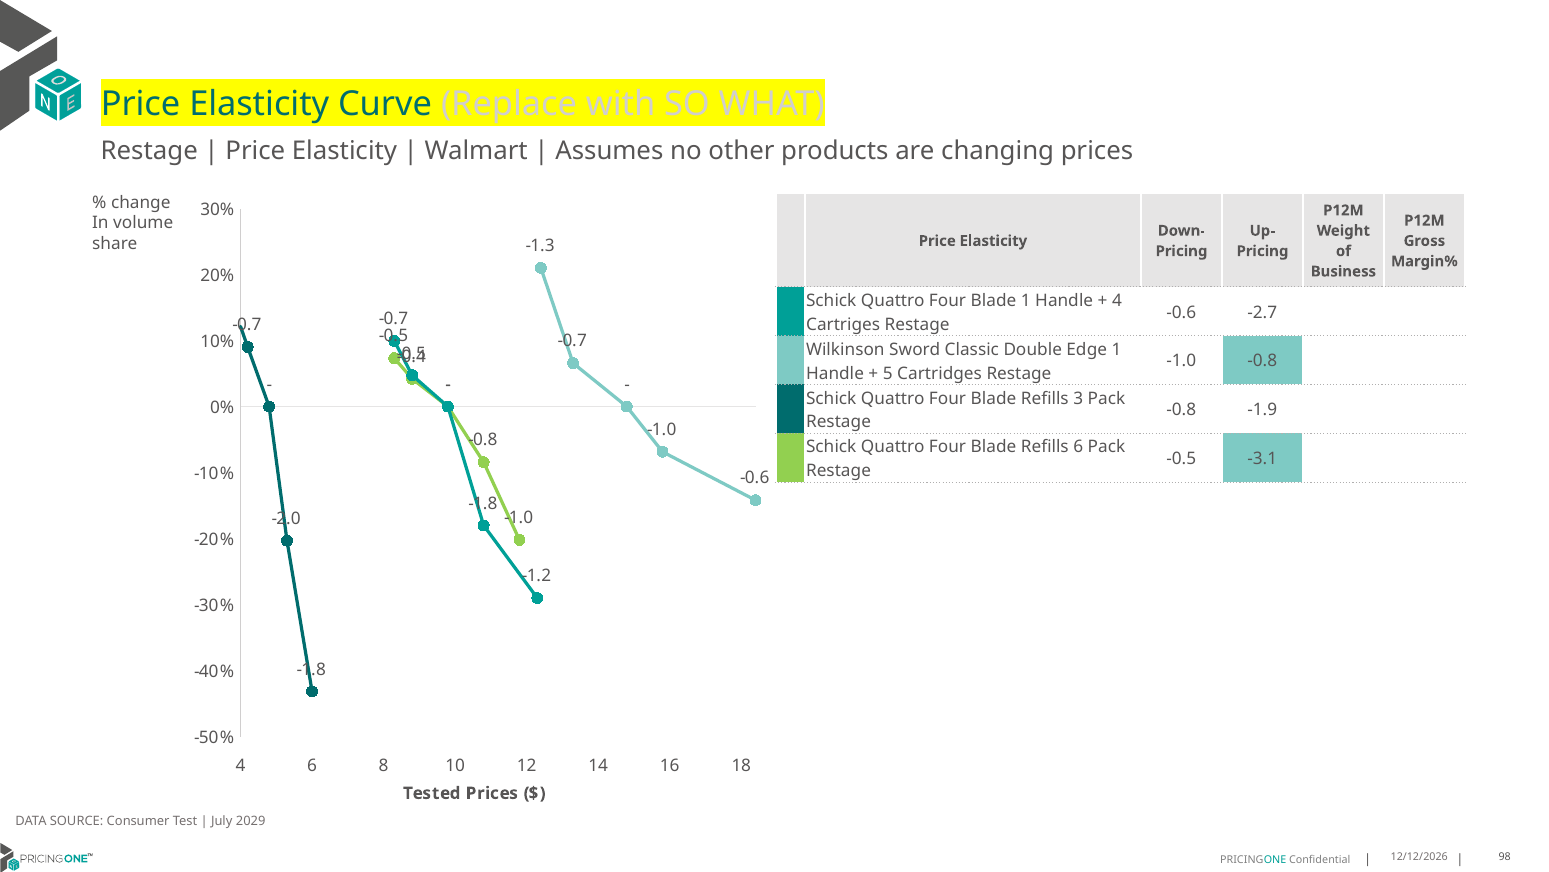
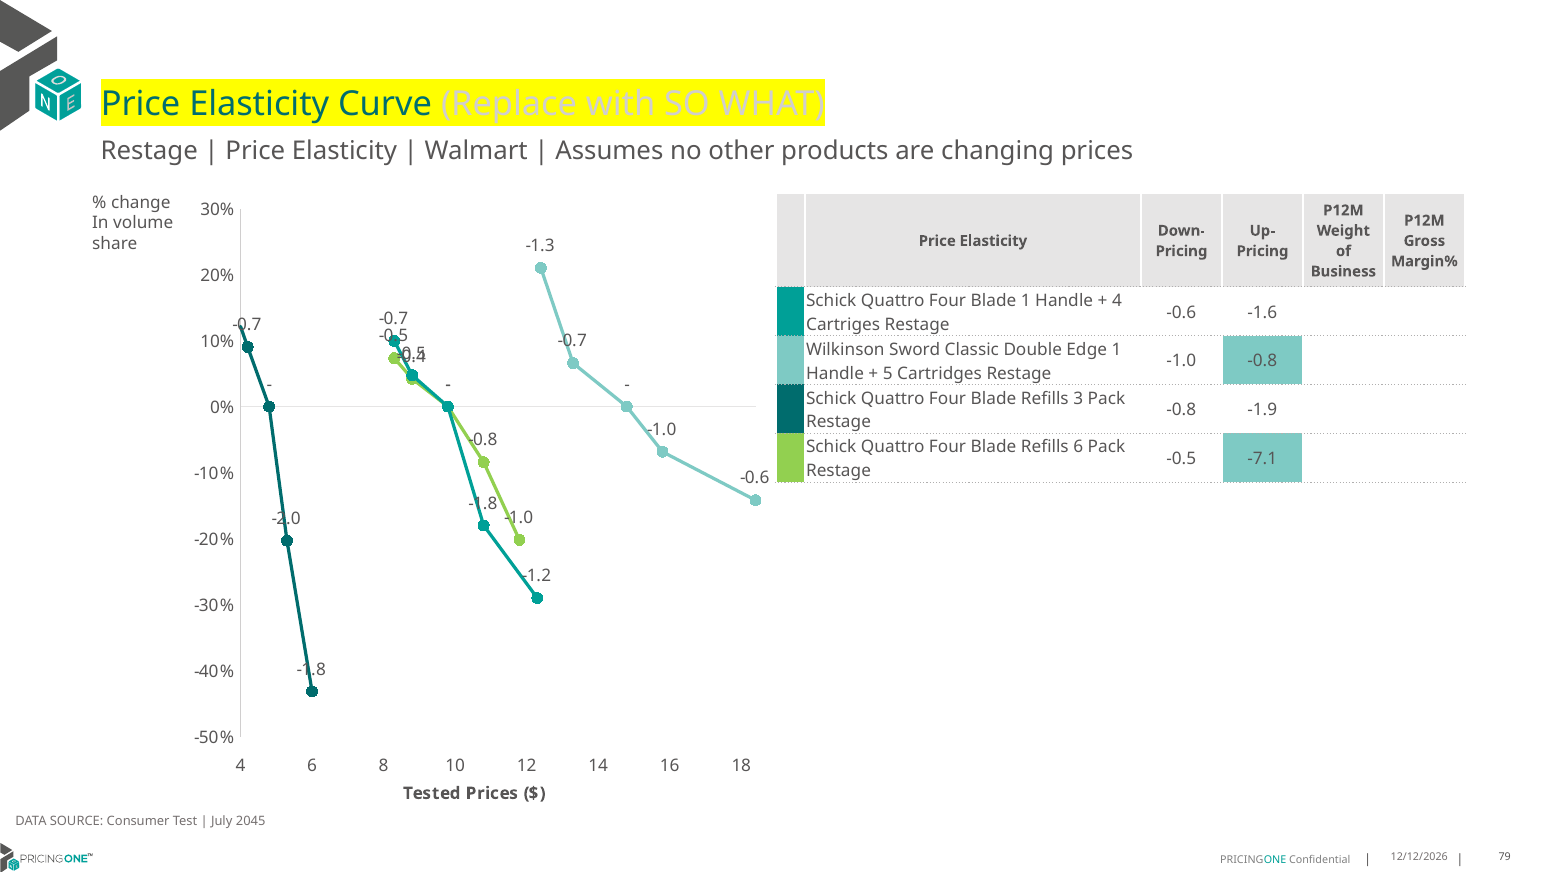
-2.7: -2.7 -> -1.6
-3.1: -3.1 -> -7.1
2029: 2029 -> 2045
98: 98 -> 79
